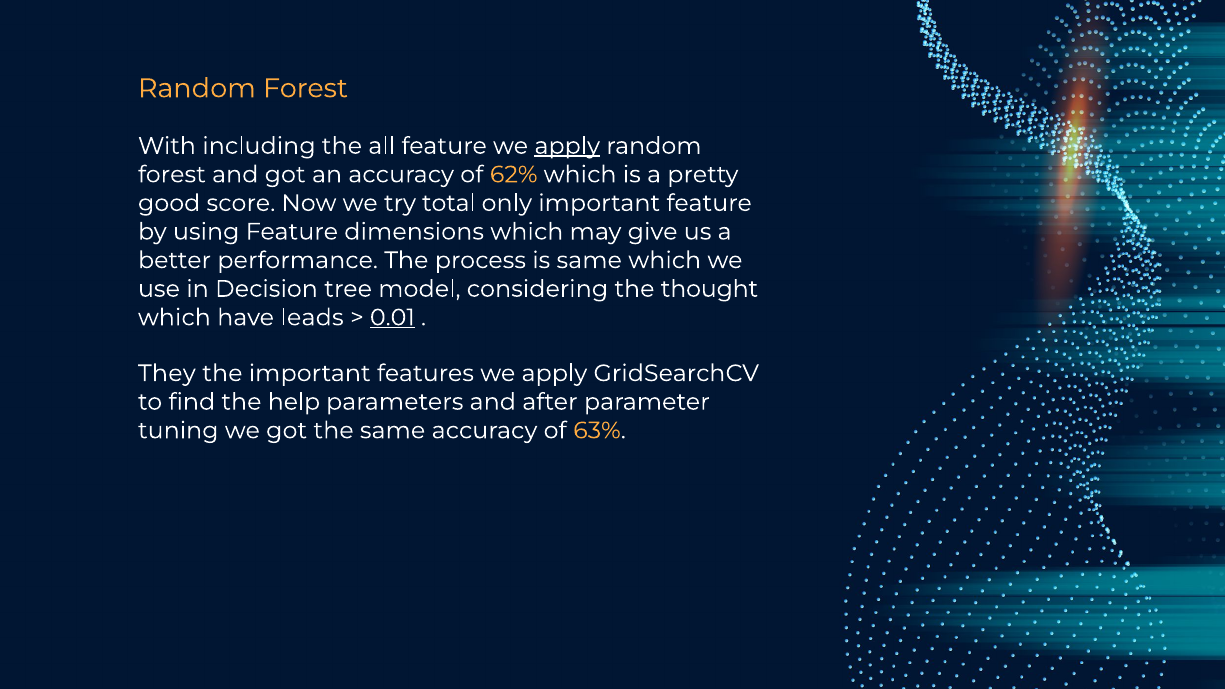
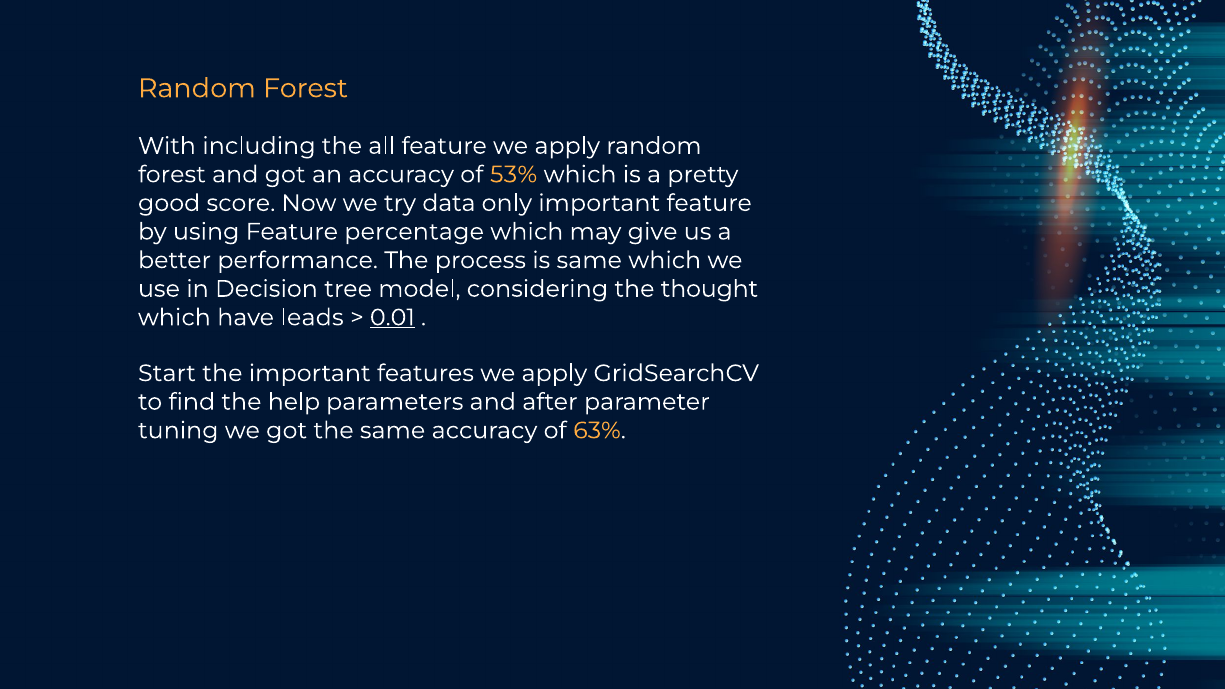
apply at (567, 146) underline: present -> none
62%: 62% -> 53%
total: total -> data
dimensions: dimensions -> percentage
They: They -> Start
